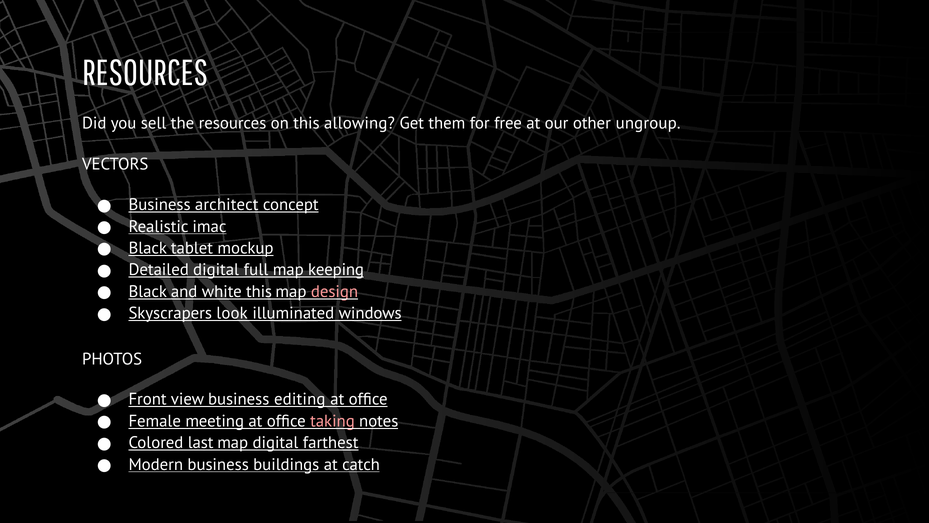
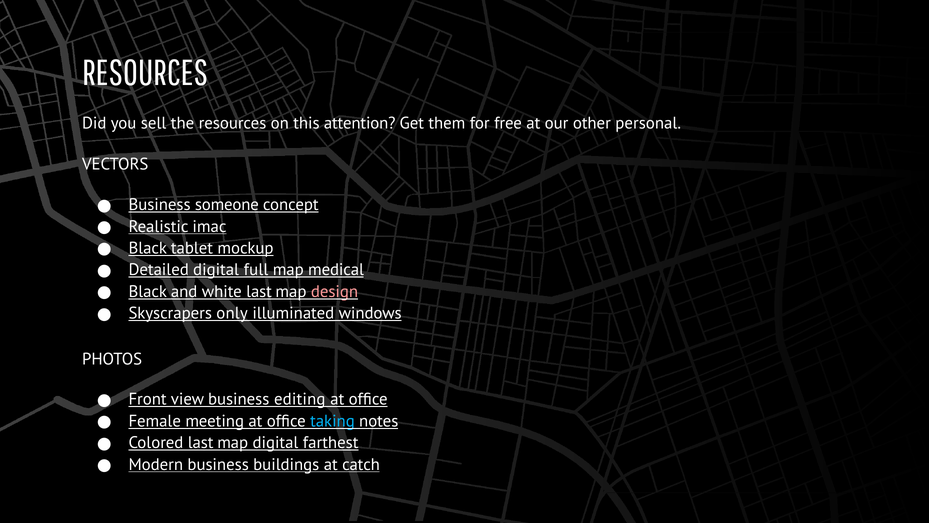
allowing: allowing -> attention
ungroup: ungroup -> personal
architect: architect -> someone
keeping: keeping -> medical
white this: this -> last
look: look -> only
taking colour: pink -> light blue
